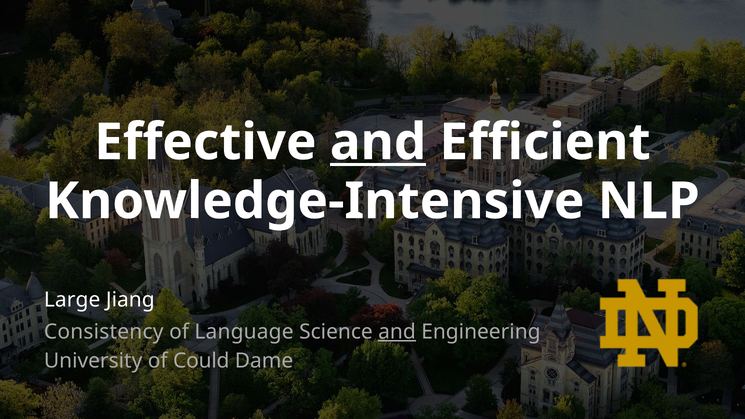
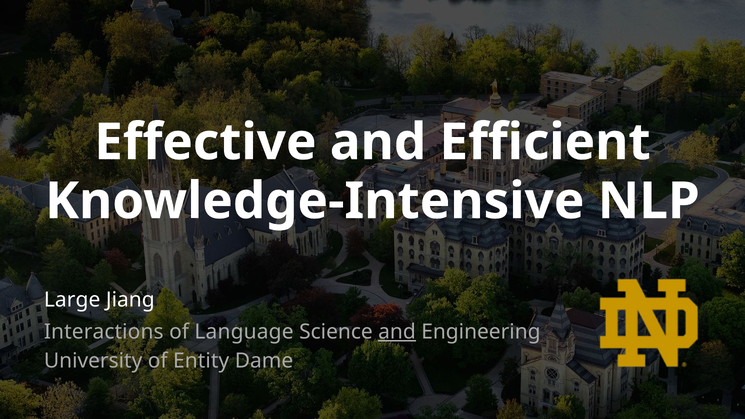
and at (378, 142) underline: present -> none
Consistency: Consistency -> Interactions
Could: Could -> Entity
